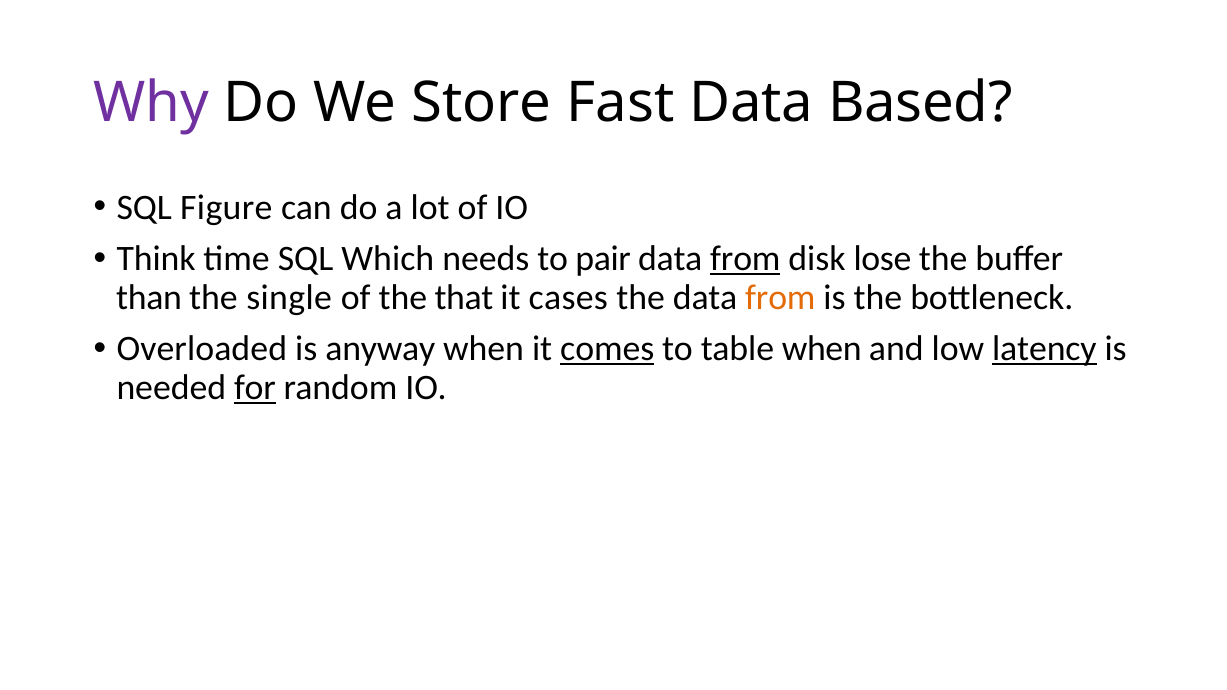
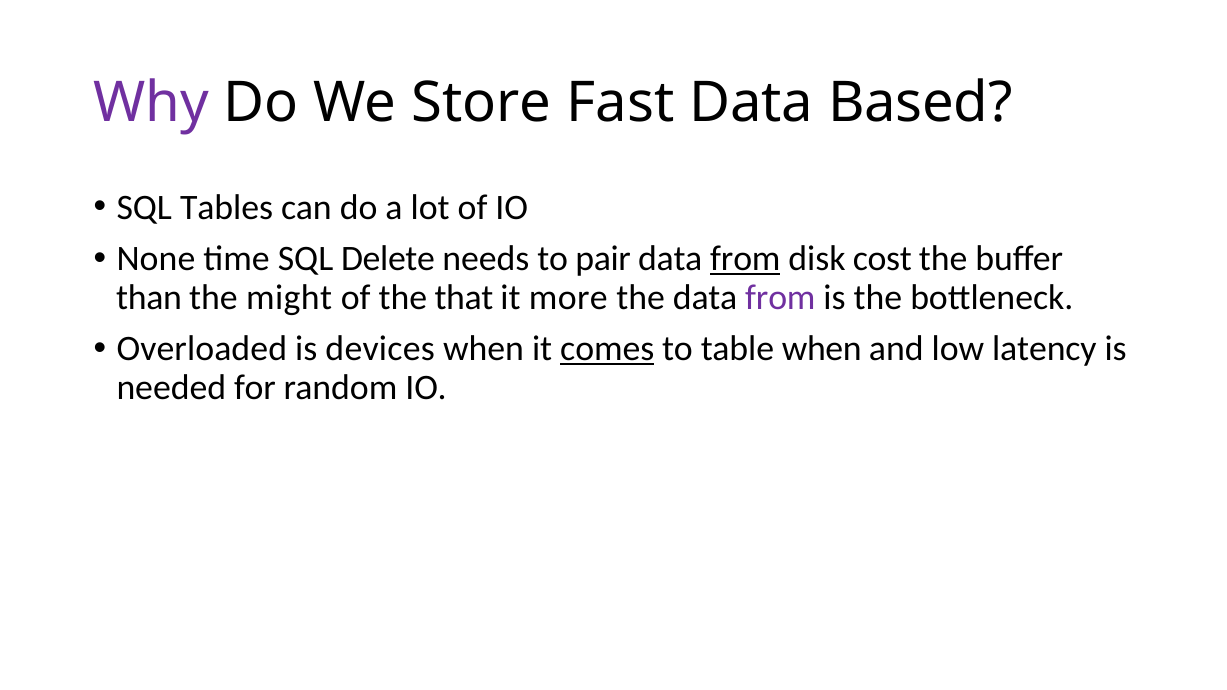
Figure: Figure -> Tables
Think: Think -> None
Which: Which -> Delete
lose: lose -> cost
single: single -> might
cases: cases -> more
from at (780, 298) colour: orange -> purple
anyway: anyway -> devices
latency underline: present -> none
for underline: present -> none
